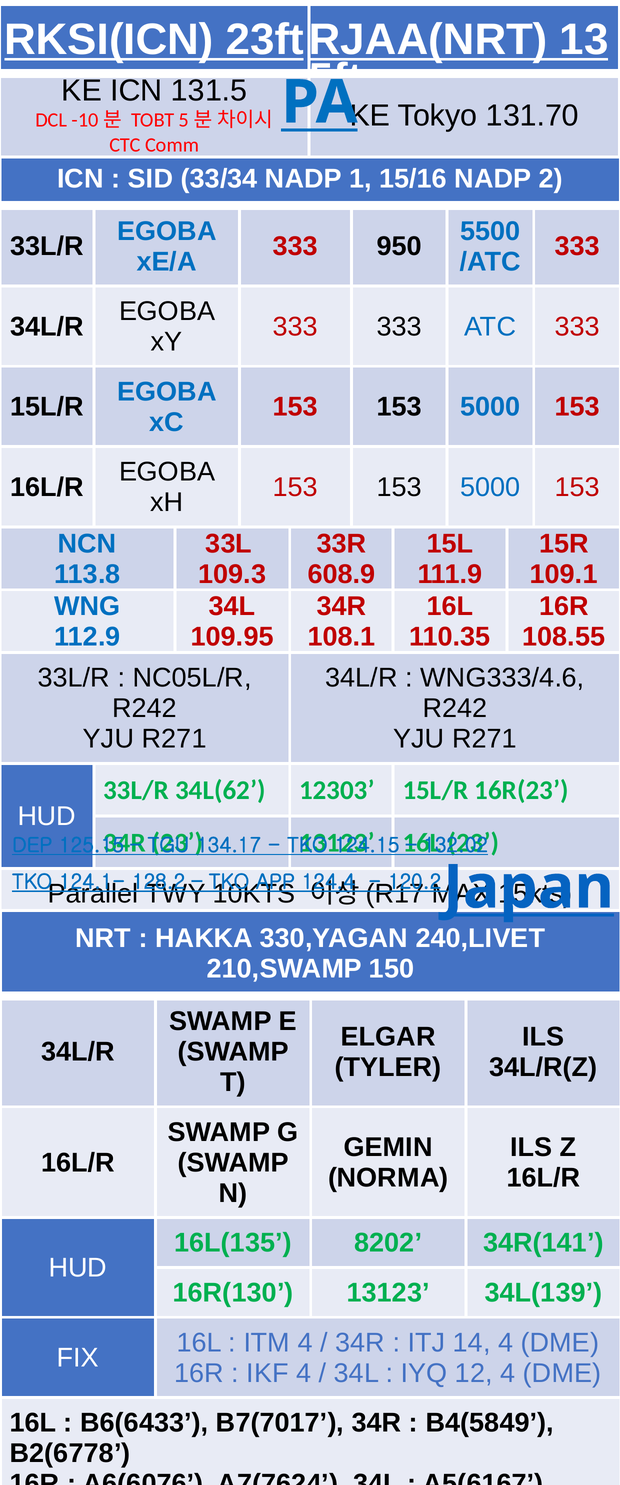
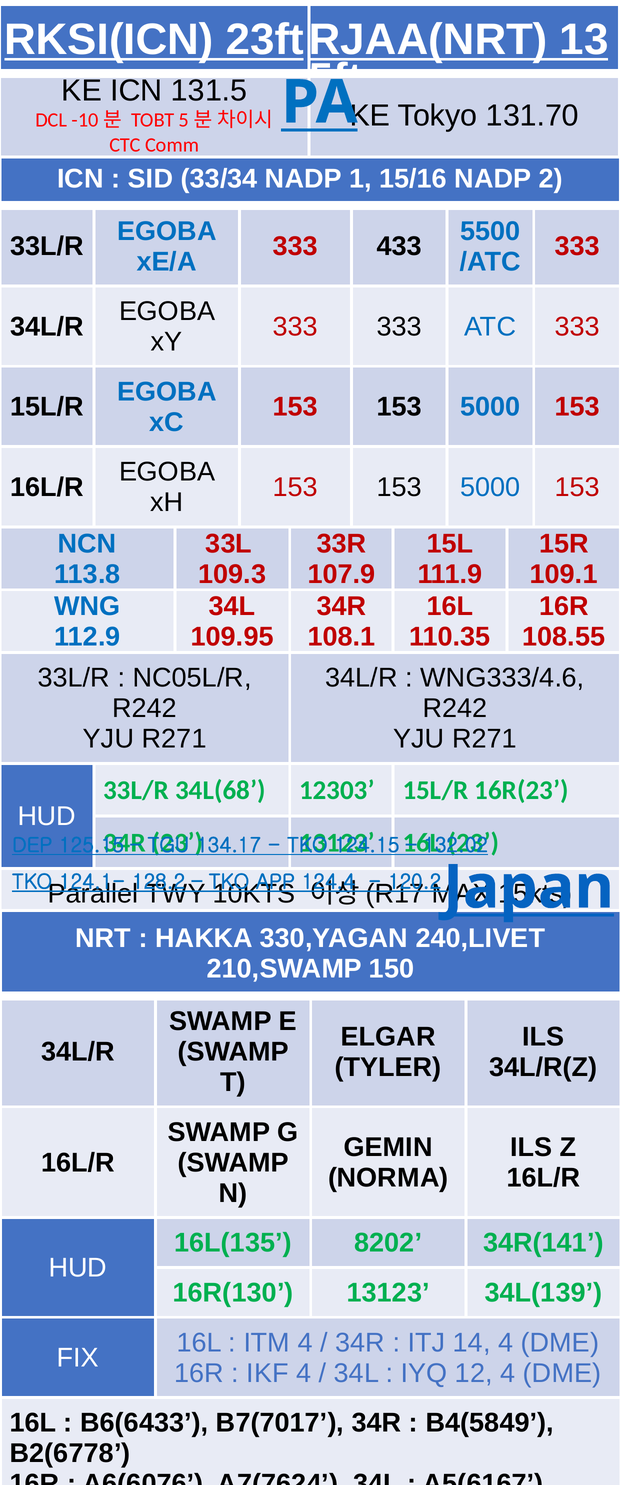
950: 950 -> 433
608.9: 608.9 -> 107.9
34L(62: 34L(62 -> 34L(68
